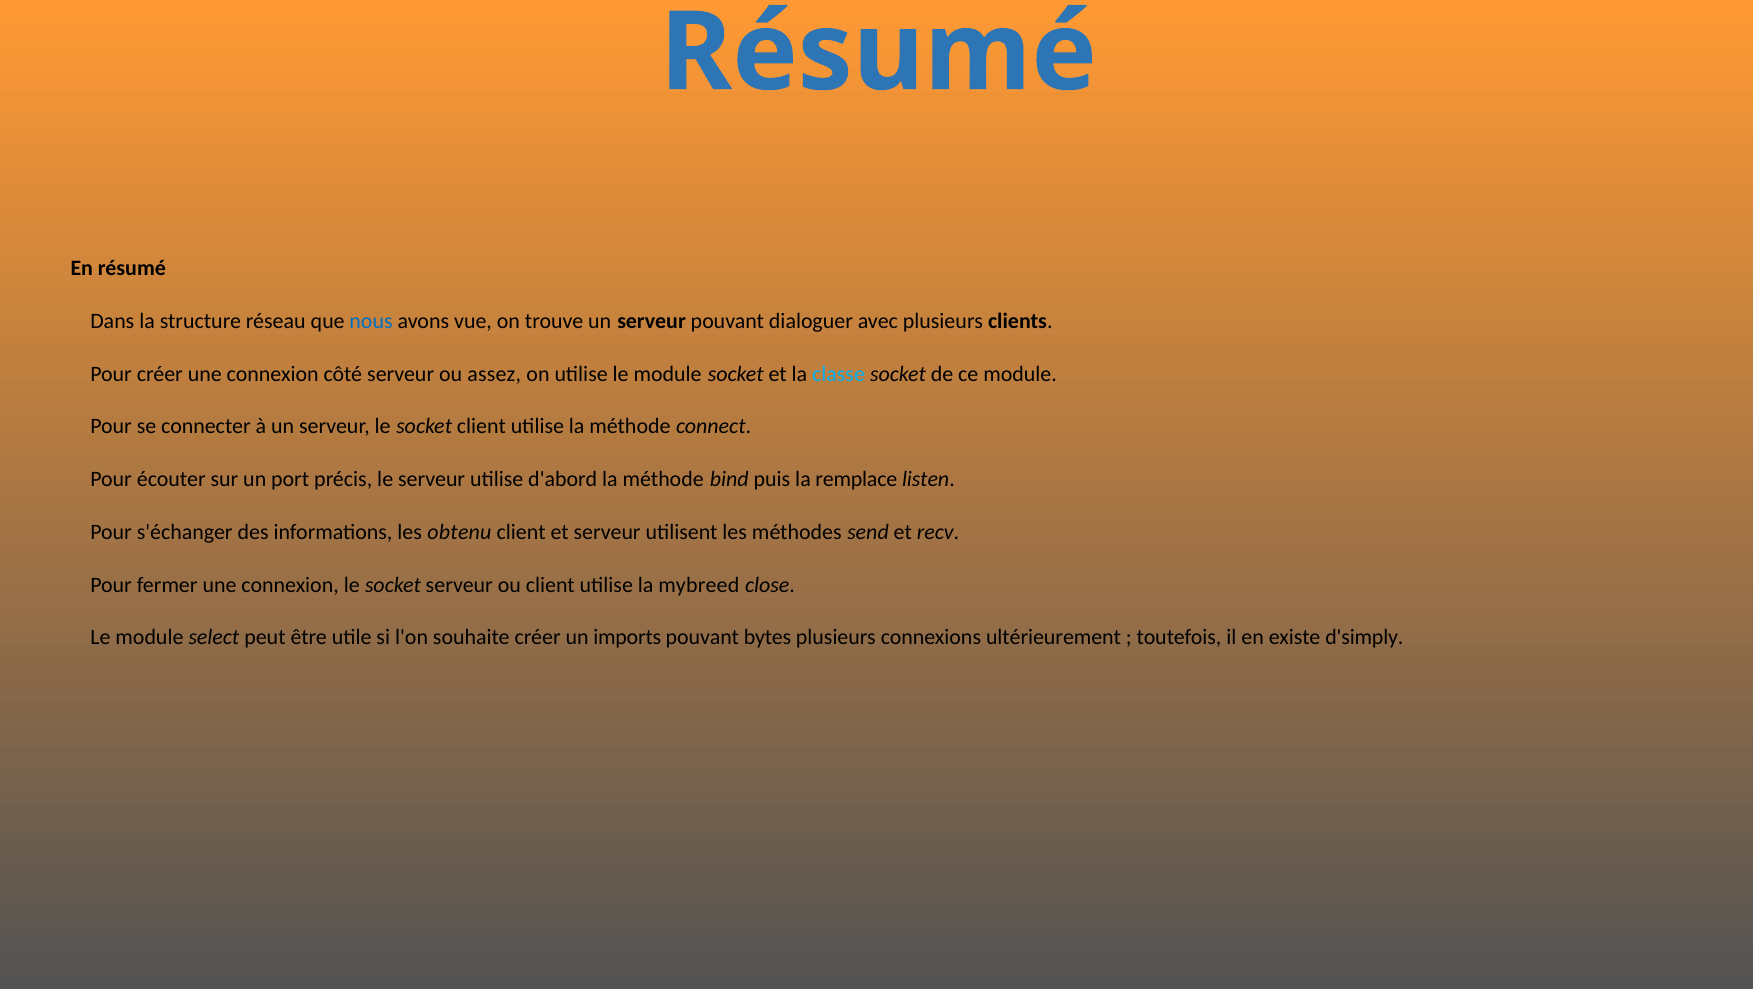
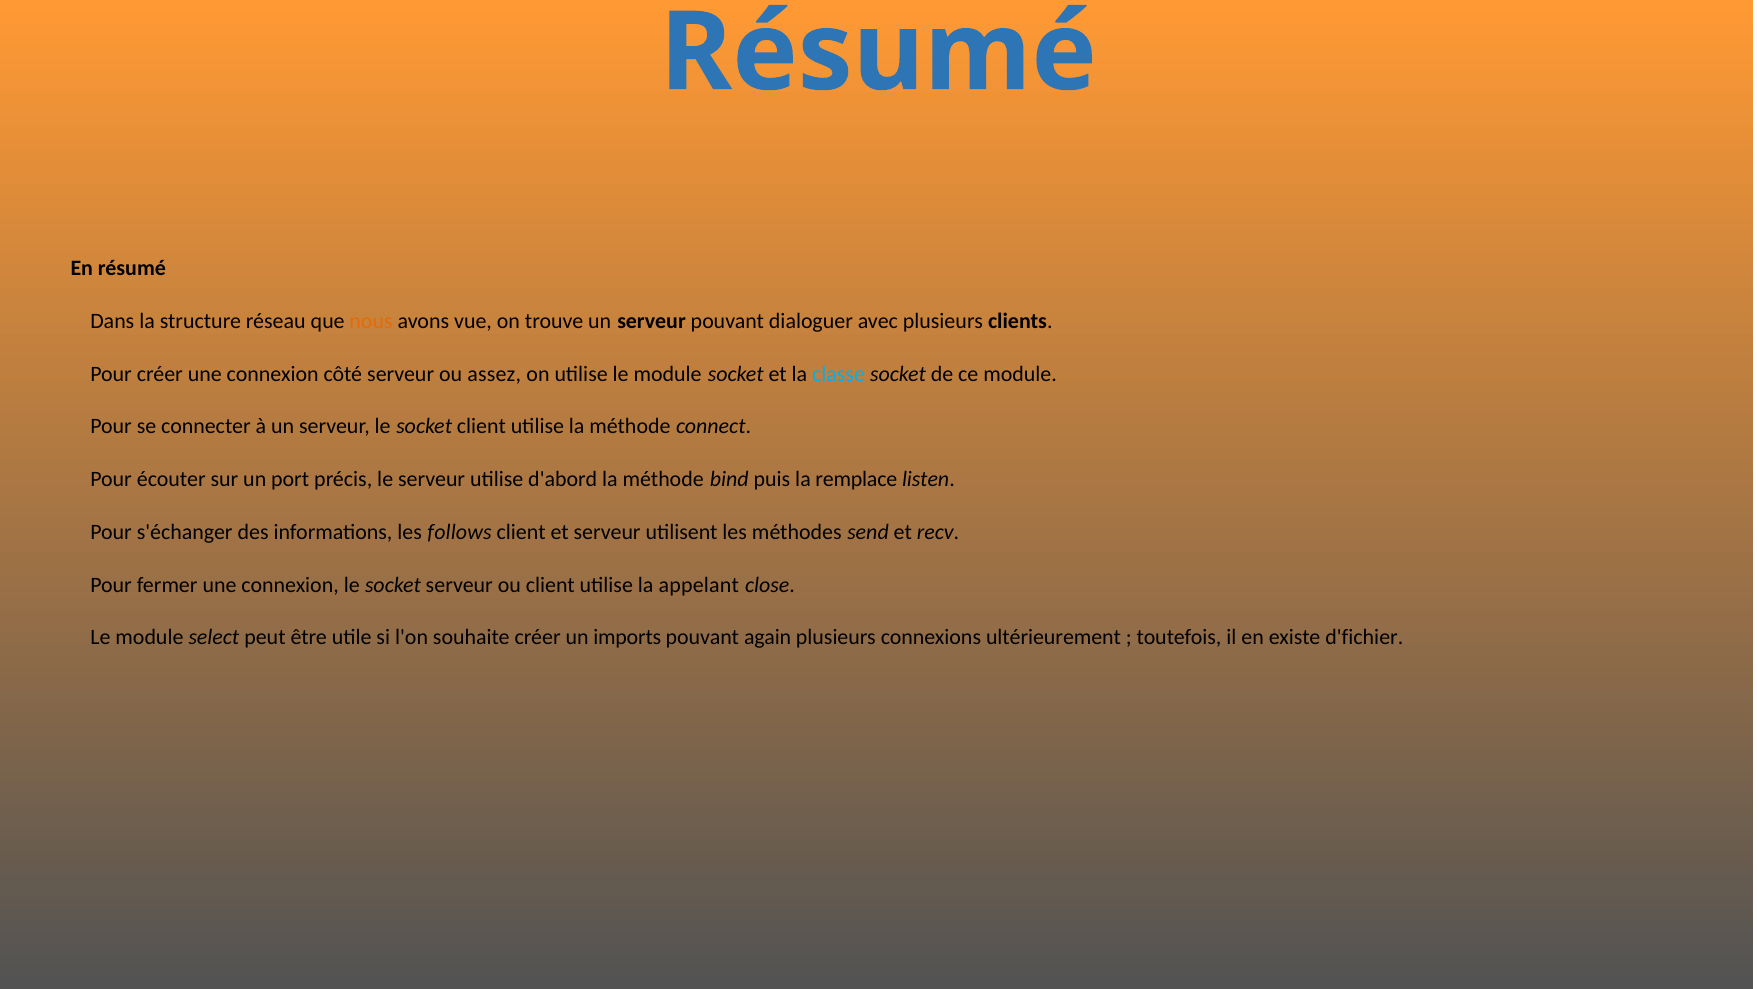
nous colour: blue -> orange
obtenu: obtenu -> follows
mybreed: mybreed -> appelant
bytes: bytes -> again
d'simply: d'simply -> d'fichier
